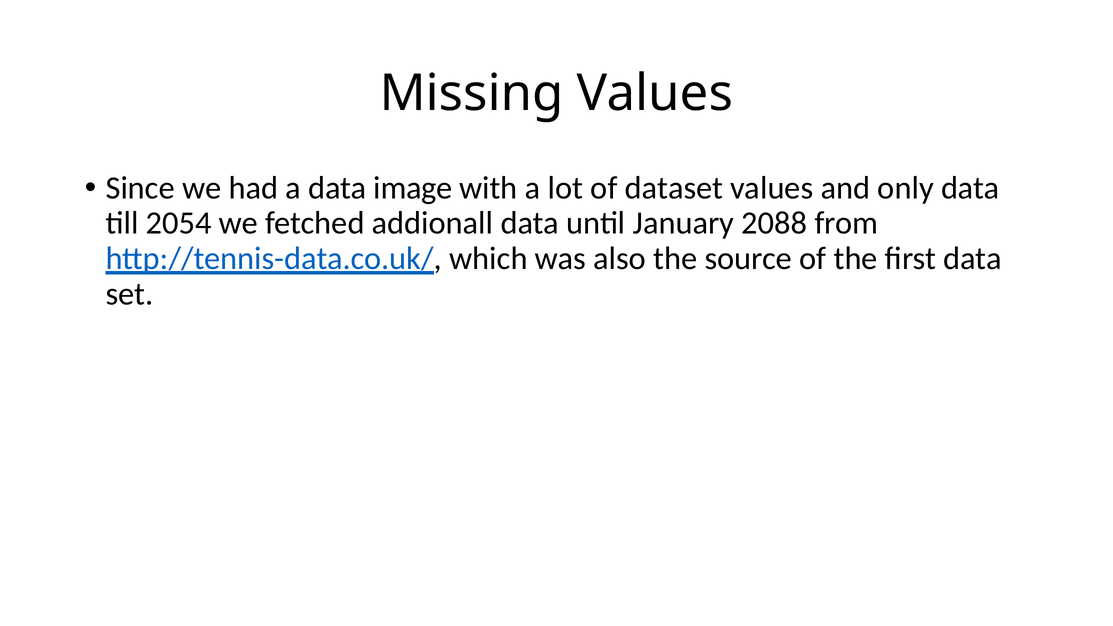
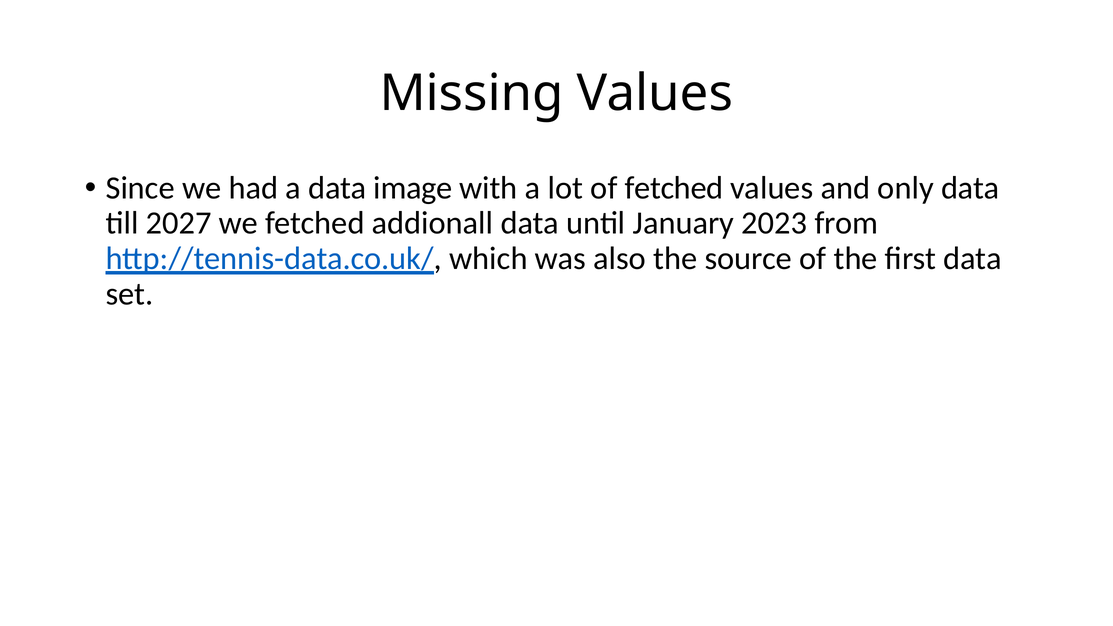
of dataset: dataset -> fetched
2054: 2054 -> 2027
2088: 2088 -> 2023
